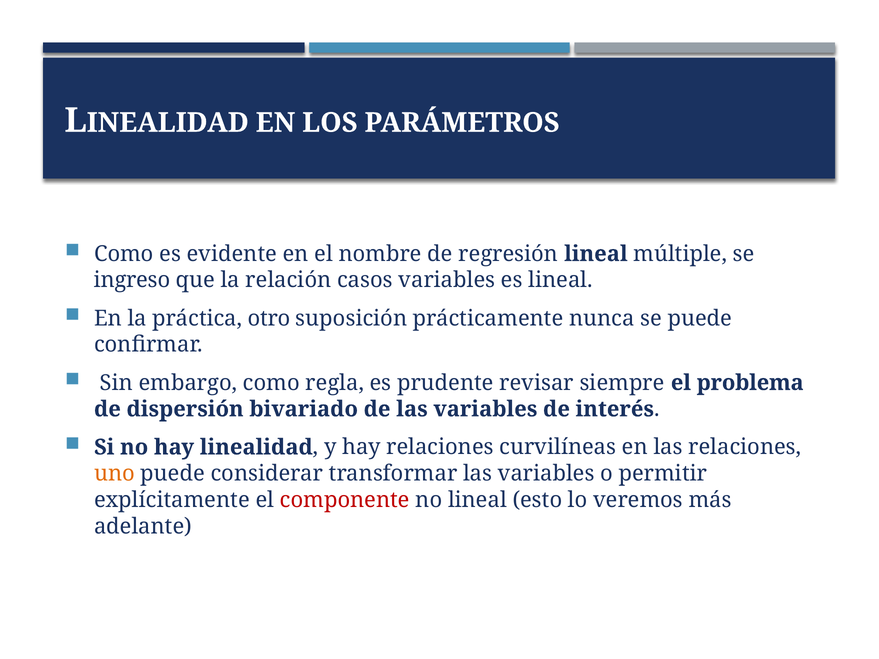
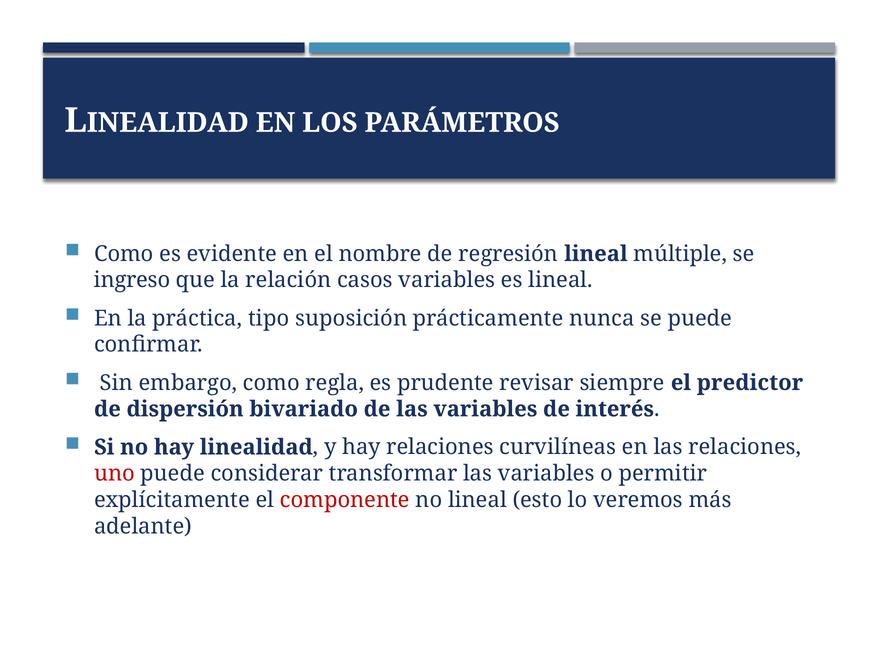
otro: otro -> tipo
problema: problema -> predictor
uno colour: orange -> red
